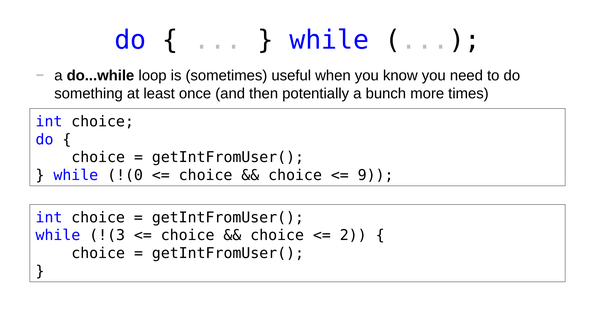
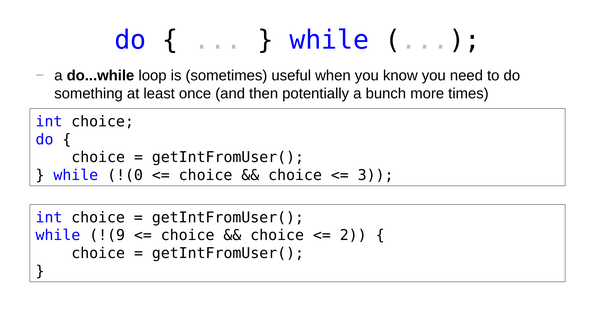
9: 9 -> 3
!(3: !(3 -> !(9
